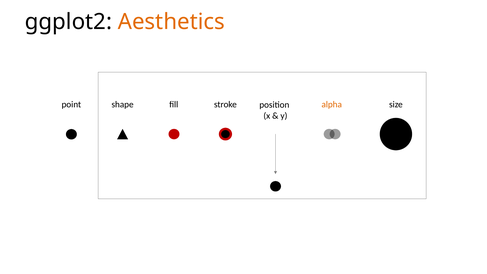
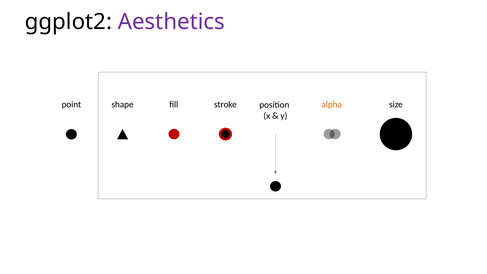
Aesthetics colour: orange -> purple
